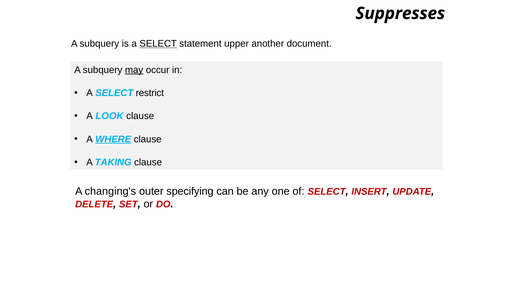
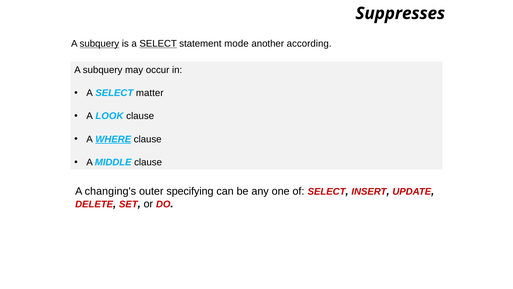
subquery at (99, 44) underline: none -> present
upper: upper -> mode
document: document -> according
may underline: present -> none
restrict: restrict -> matter
TAKING: TAKING -> MIDDLE
